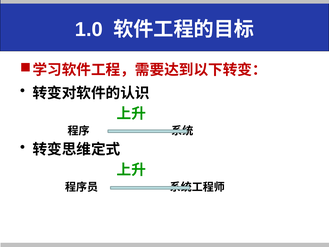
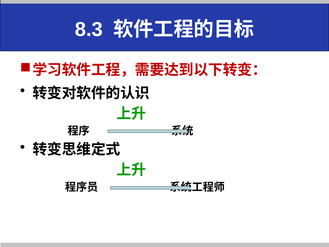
1.0: 1.0 -> 8.3
